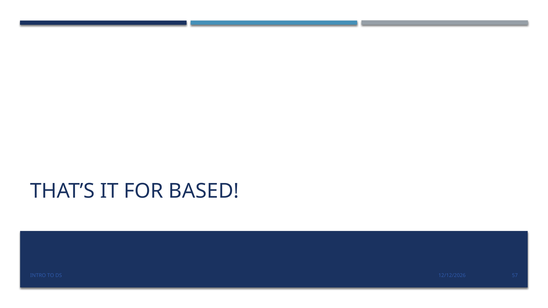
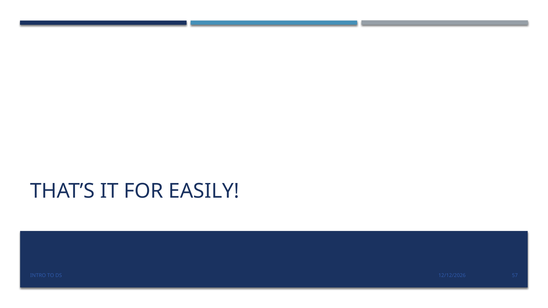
BASED: BASED -> EASILY
